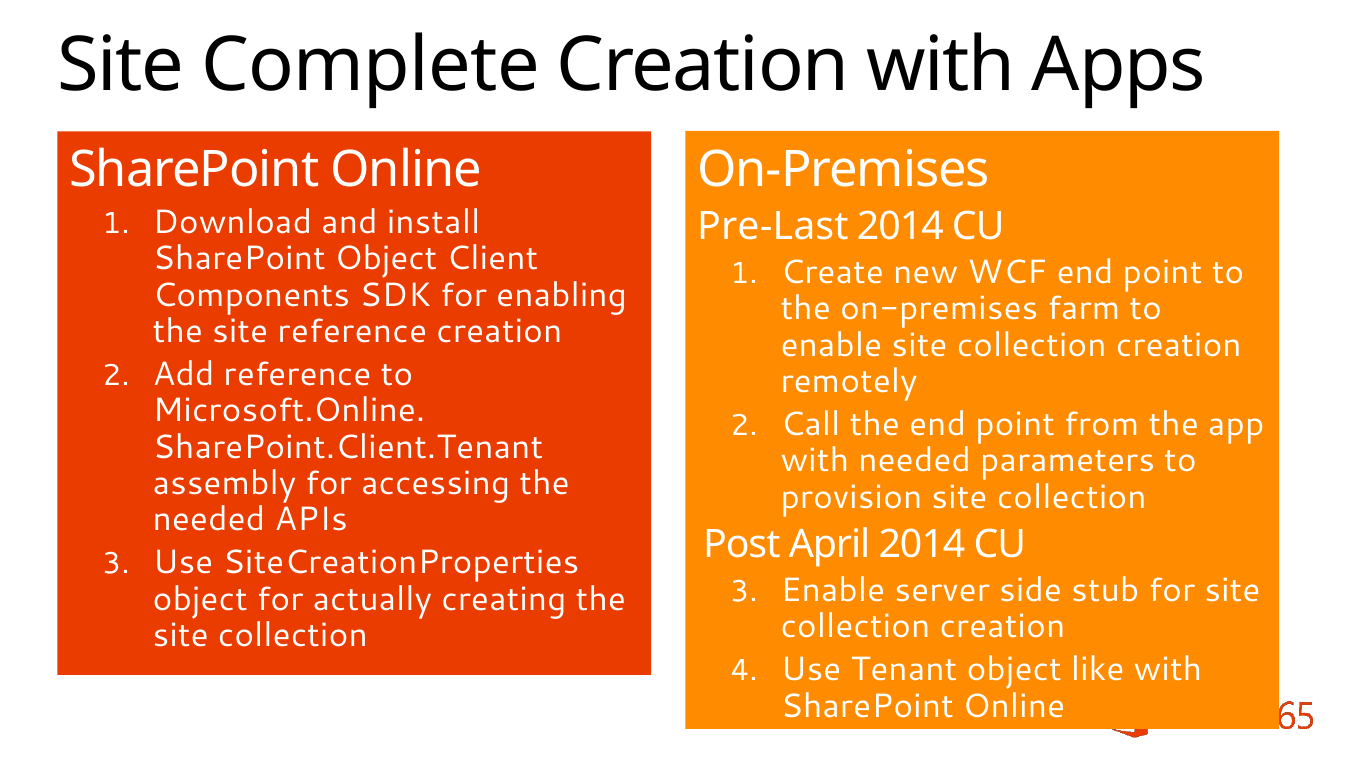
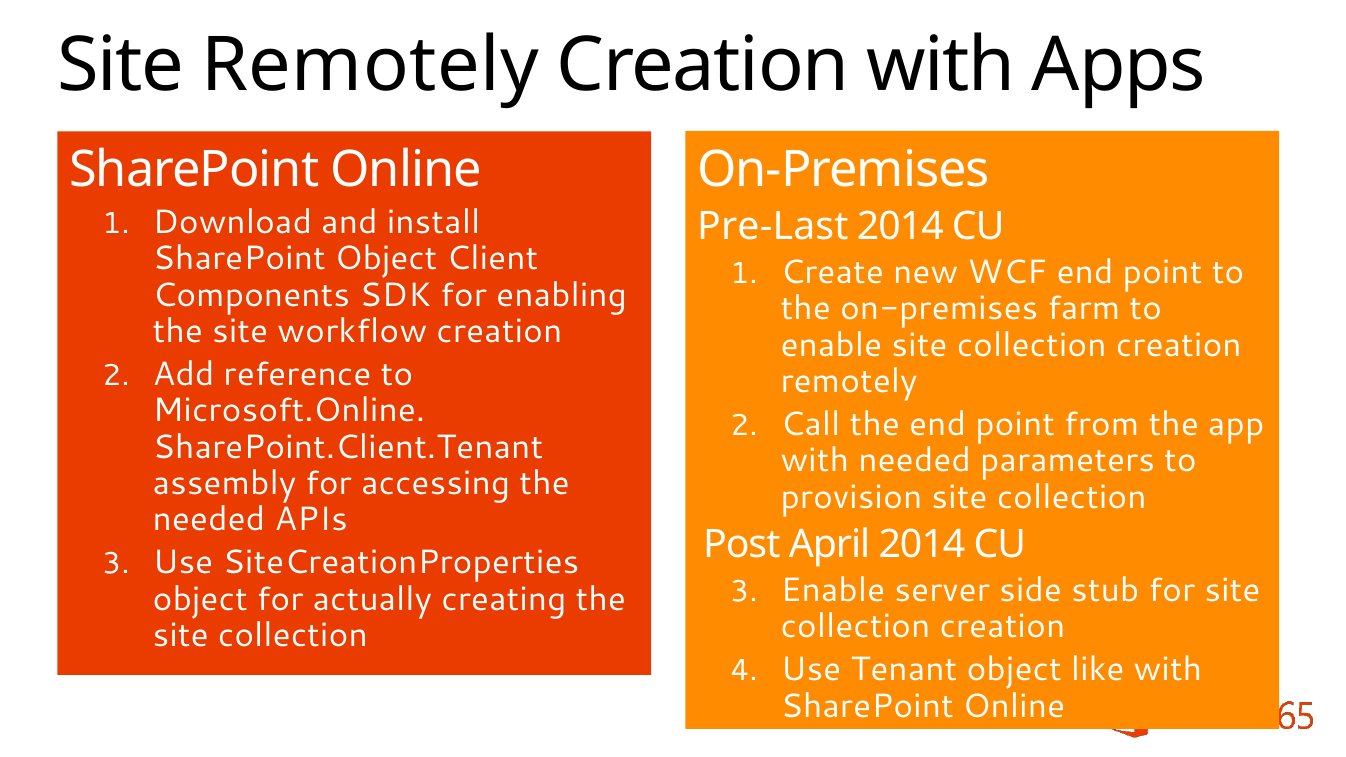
Site Complete: Complete -> Remotely
site reference: reference -> workflow
